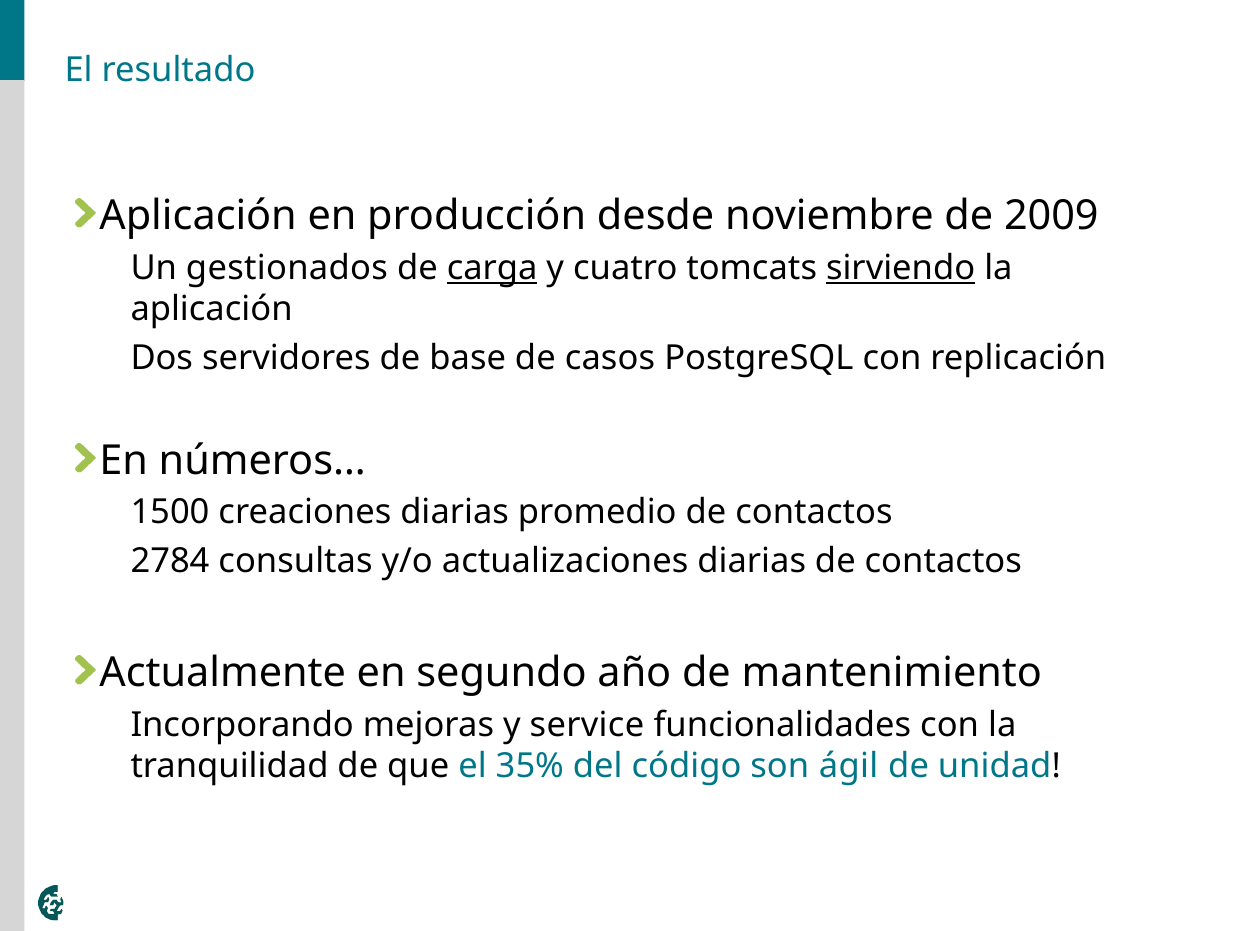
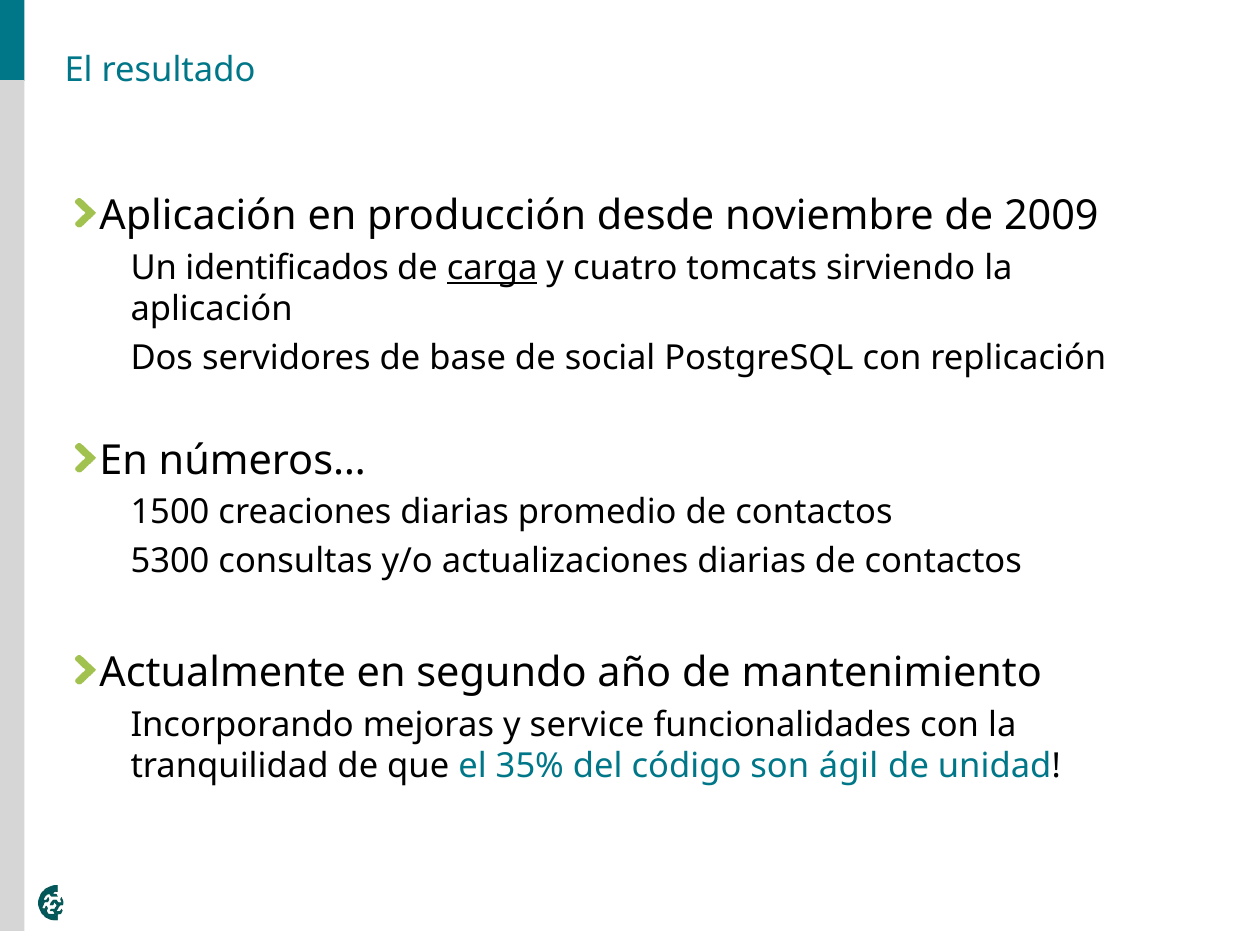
gestionados: gestionados -> identificados
sirviendo underline: present -> none
casos: casos -> social
2784: 2784 -> 5300
